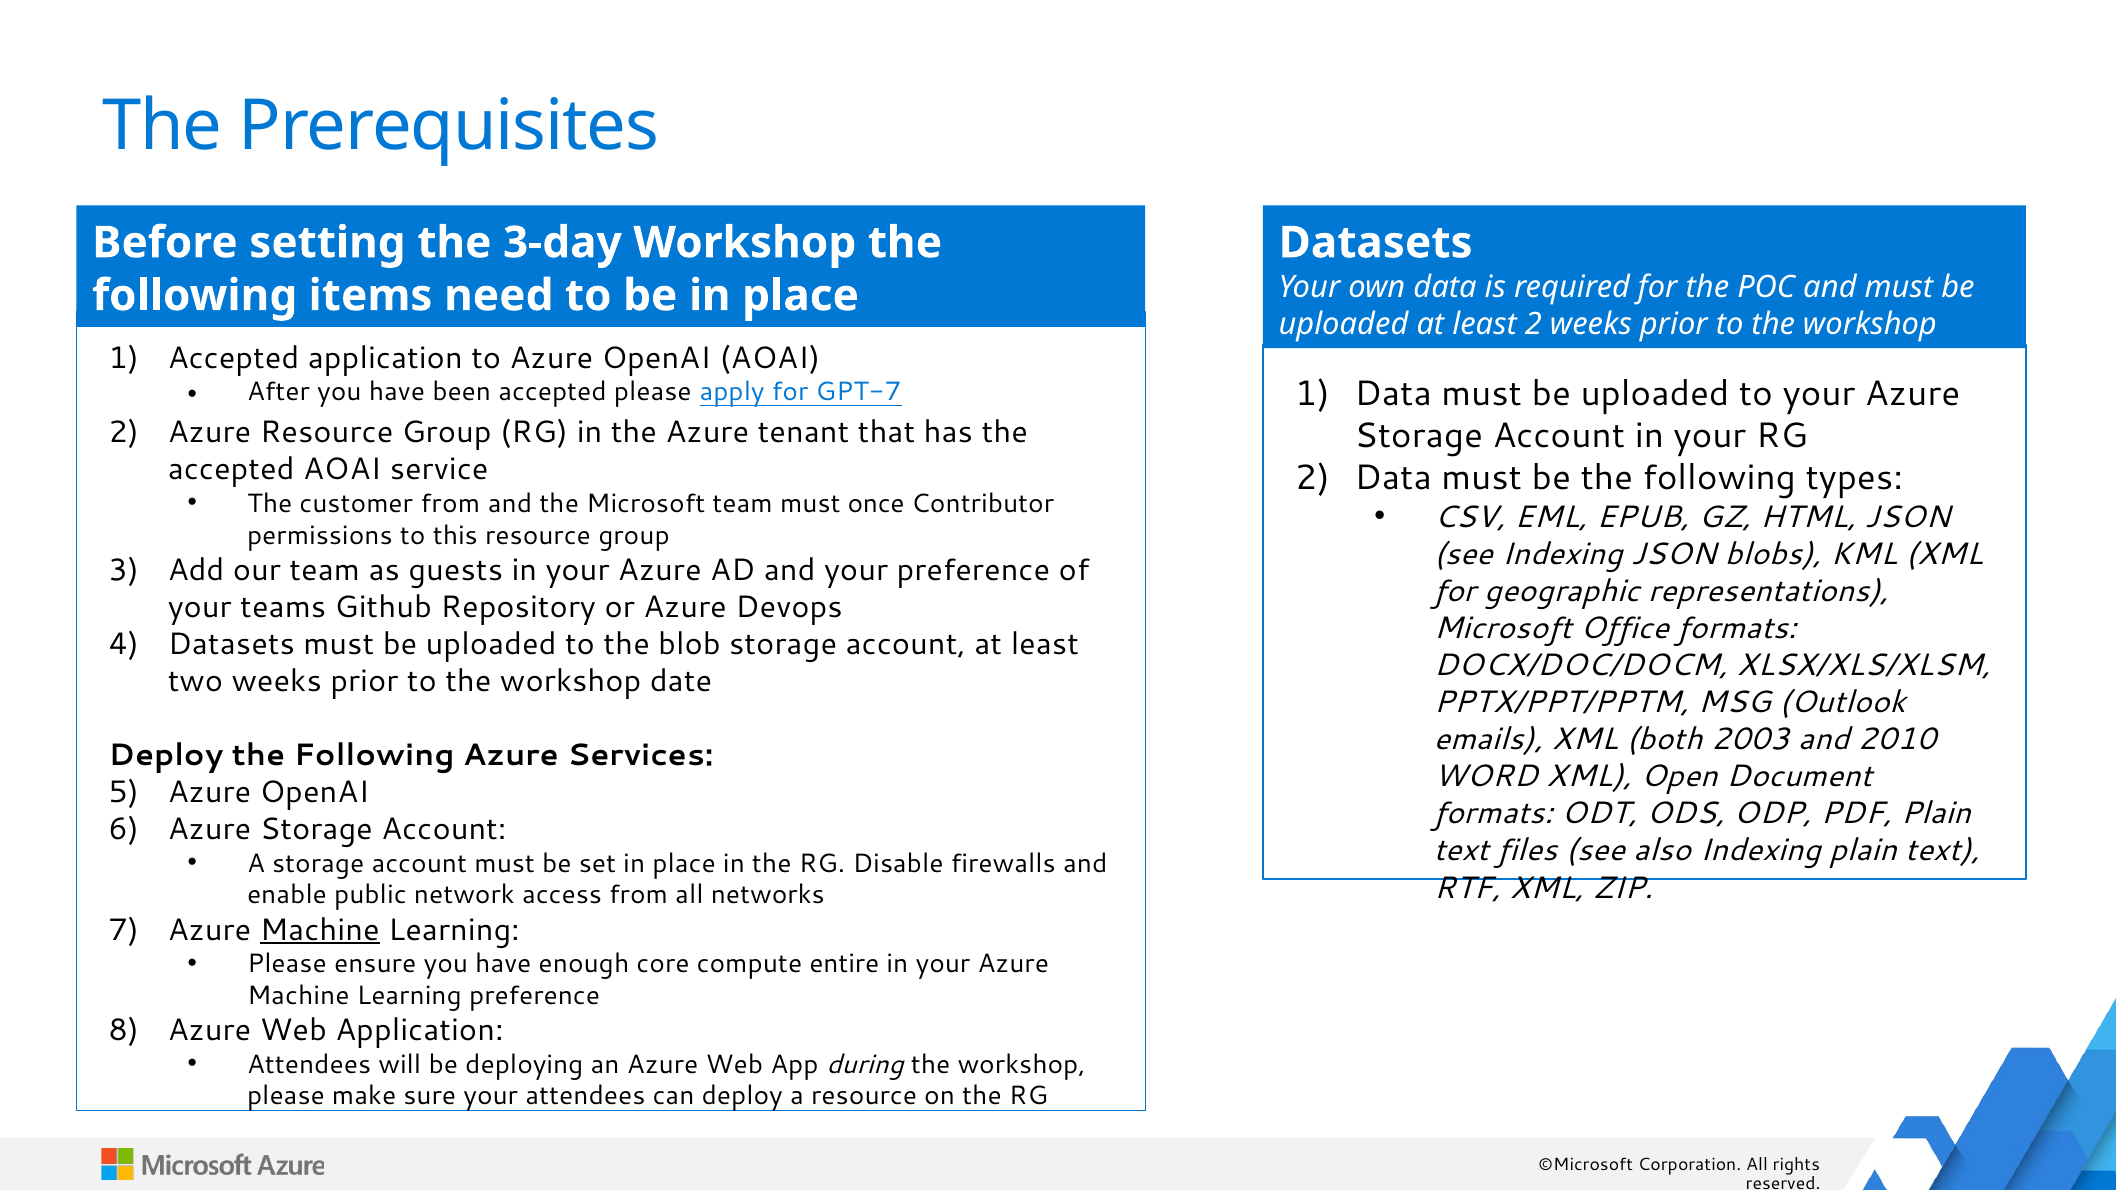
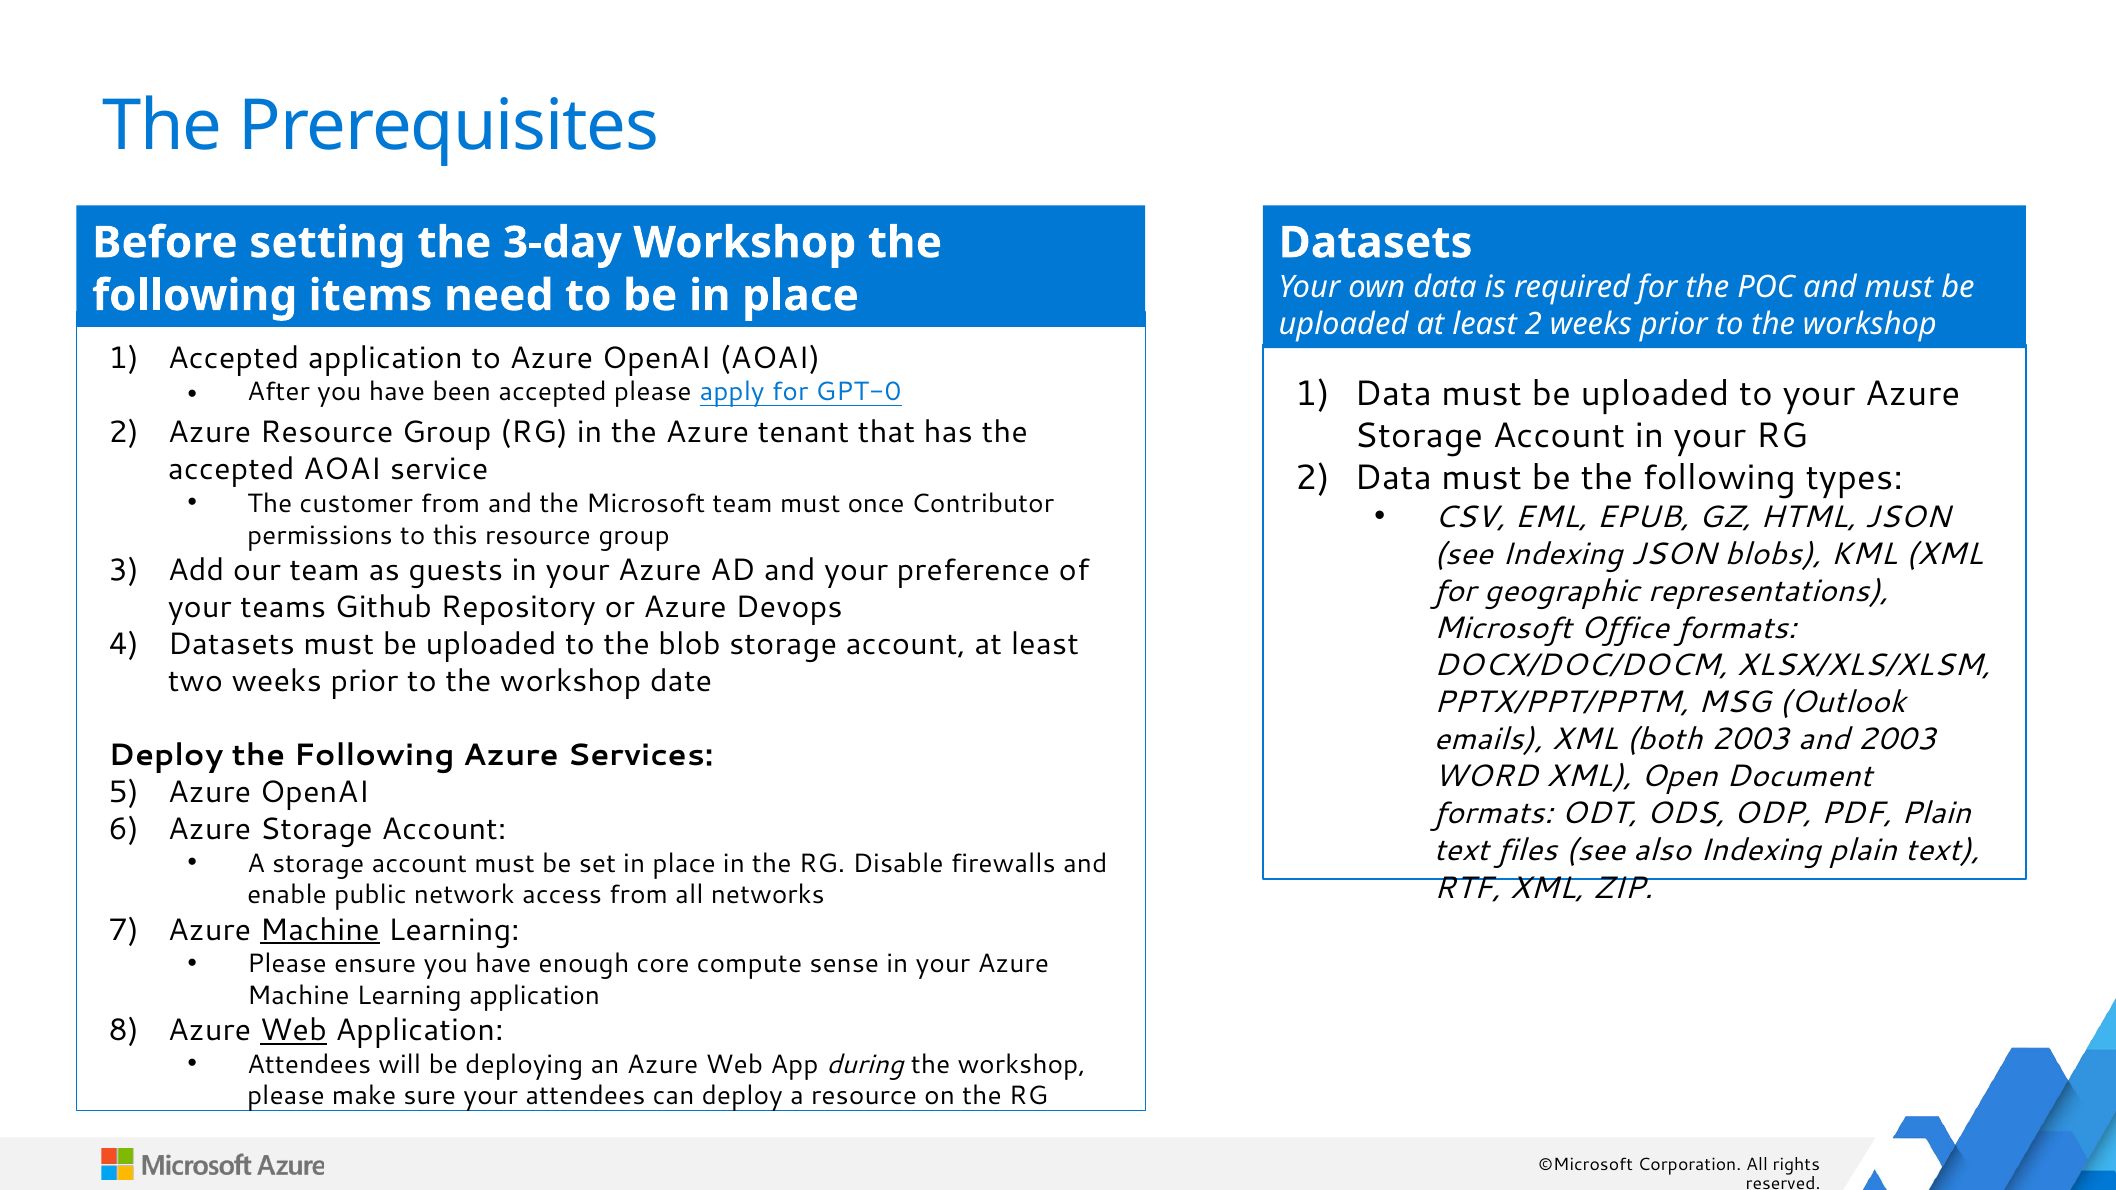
GPT-7: GPT-7 -> GPT-0
and 2010: 2010 -> 2003
entire: entire -> sense
Learning preference: preference -> application
Web at (293, 1031) underline: none -> present
